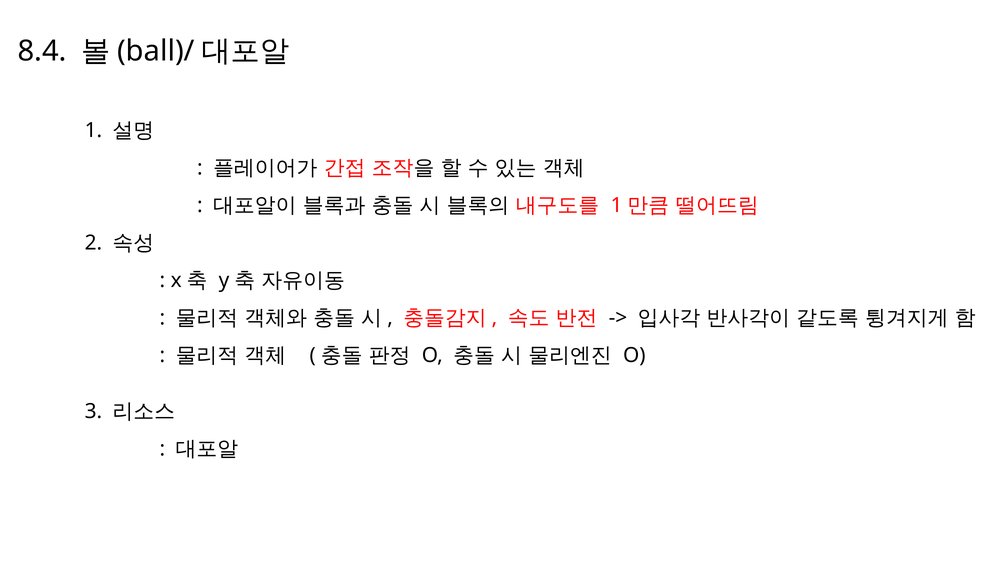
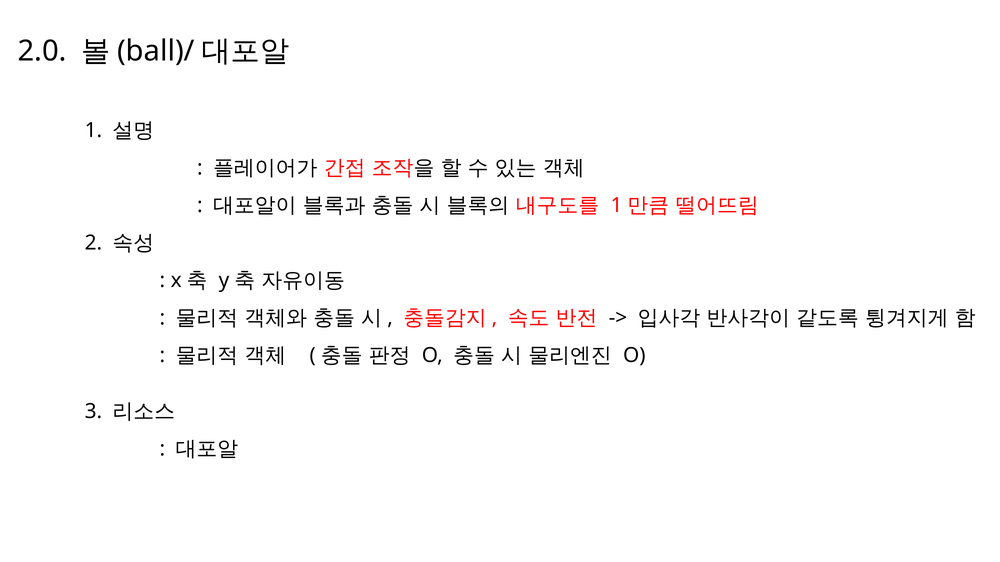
8.4: 8.4 -> 2.0
